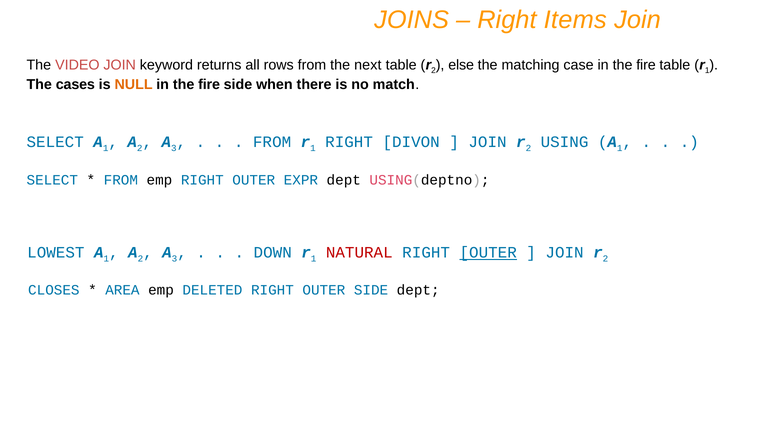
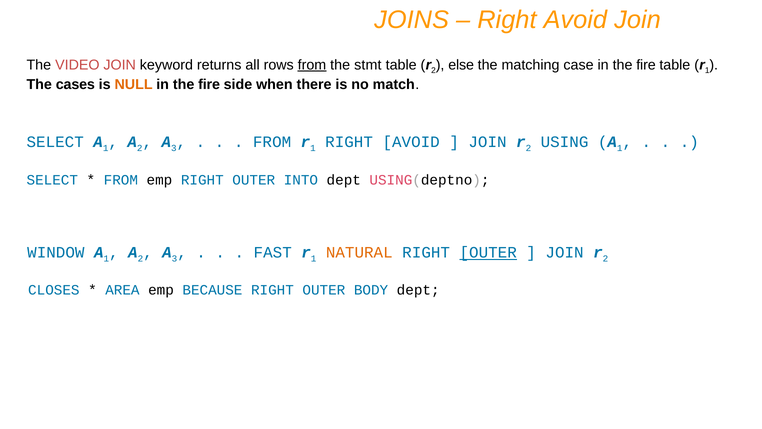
Items at (575, 20): Items -> Avoid
from at (312, 65) underline: none -> present
next: next -> stmt
DIVON at (411, 142): DIVON -> AVOID
EXPR: EXPR -> INTO
LOWEST: LOWEST -> WINDOW
DOWN: DOWN -> FAST
NATURAL colour: red -> orange
DELETED: DELETED -> BECAUSE
OUTER SIDE: SIDE -> BODY
